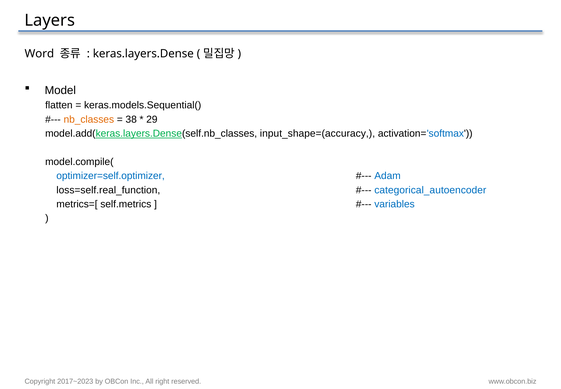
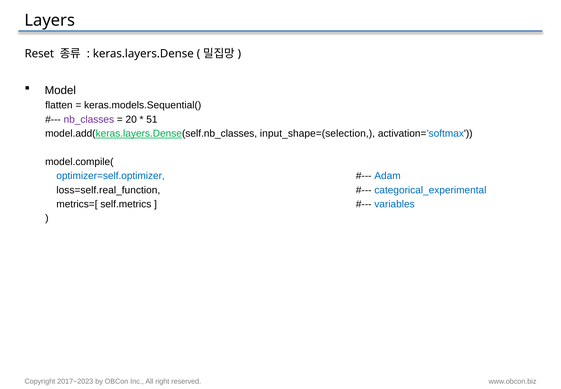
Word: Word -> Reset
nb_classes colour: orange -> purple
38: 38 -> 20
29: 29 -> 51
input_shape=(accuracy: input_shape=(accuracy -> input_shape=(selection
categorical_autoencoder: categorical_autoencoder -> categorical_experimental
